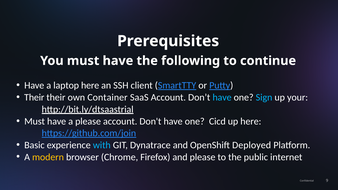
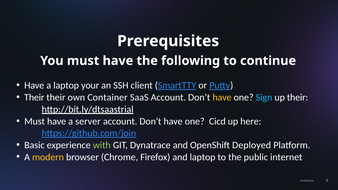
laptop here: here -> your
have at (222, 98) colour: light blue -> yellow
up your: your -> their
a please: please -> server
with colour: light blue -> light green
and please: please -> laptop
